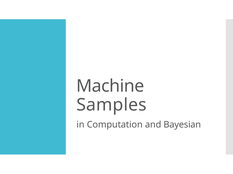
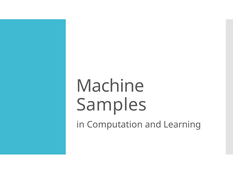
Bayesian: Bayesian -> Learning
